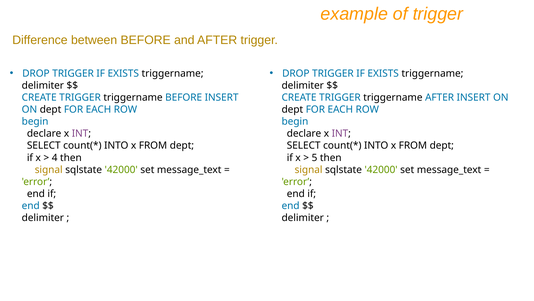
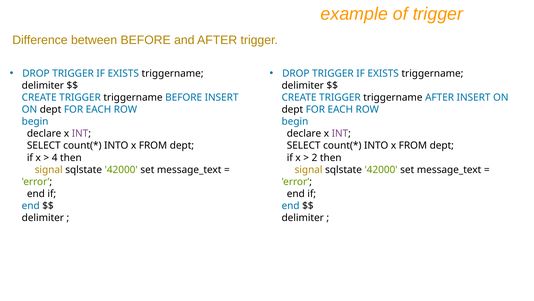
5: 5 -> 2
